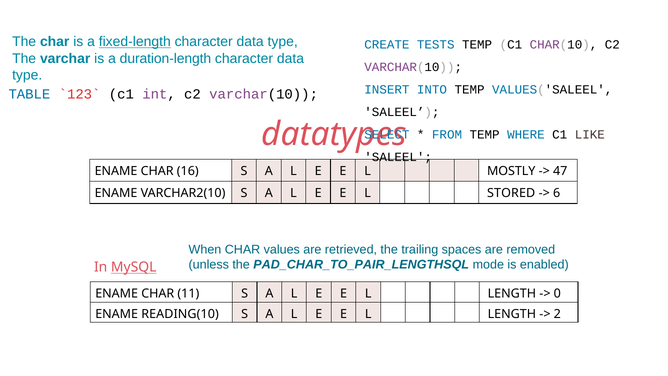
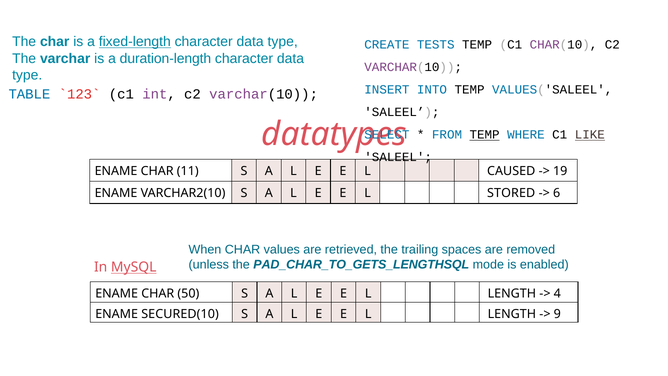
TEMP at (485, 135) underline: none -> present
LIKE underline: none -> present
16: 16 -> 11
MOSTLY: MOSTLY -> CAUSED
47: 47 -> 19
PAD_CHAR_TO_PAIR_LENGTHSQL: PAD_CHAR_TO_PAIR_LENGTHSQL -> PAD_CHAR_TO_GETS_LENGTHSQL
11: 11 -> 50
0: 0 -> 4
READING(10: READING(10 -> SECURED(10
2: 2 -> 9
